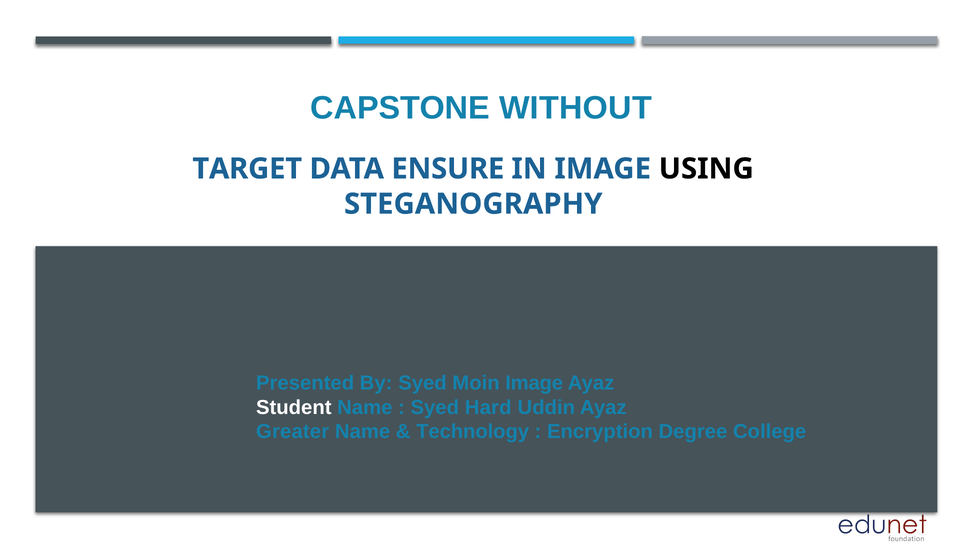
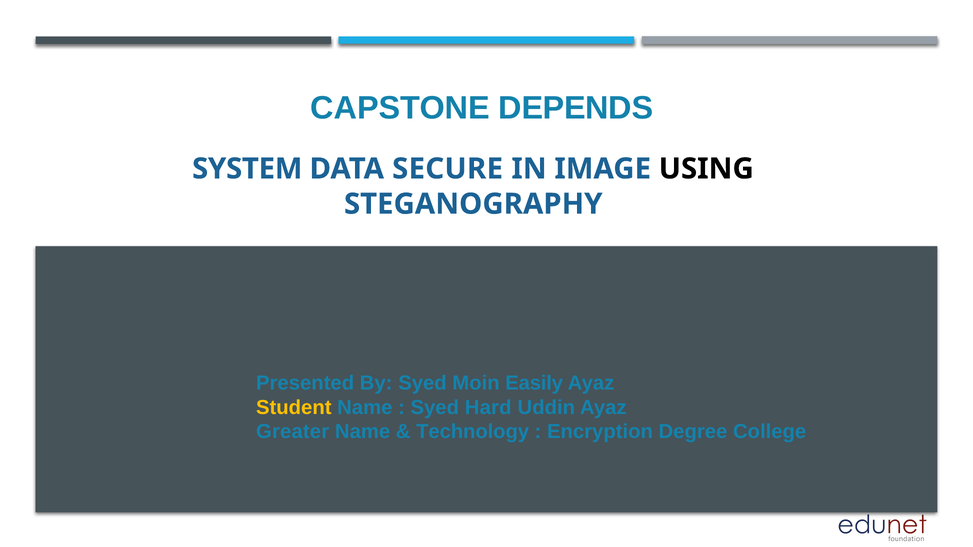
WITHOUT: WITHOUT -> DEPENDS
TARGET: TARGET -> SYSTEM
ENSURE: ENSURE -> SECURE
Moin Image: Image -> Easily
Student colour: white -> yellow
